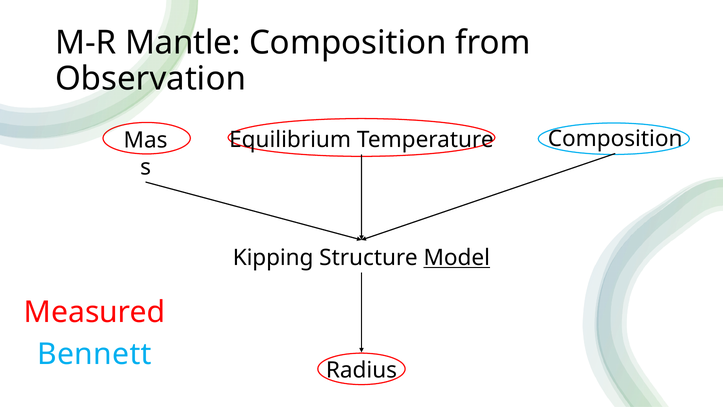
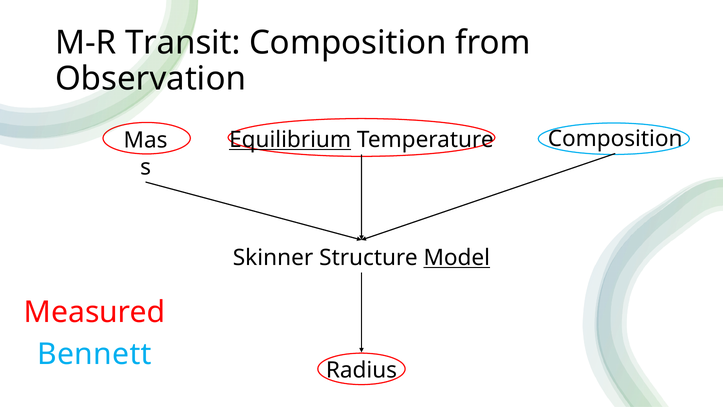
Mantle: Mantle -> Transit
Equilibrium underline: none -> present
Kipping: Kipping -> Skinner
